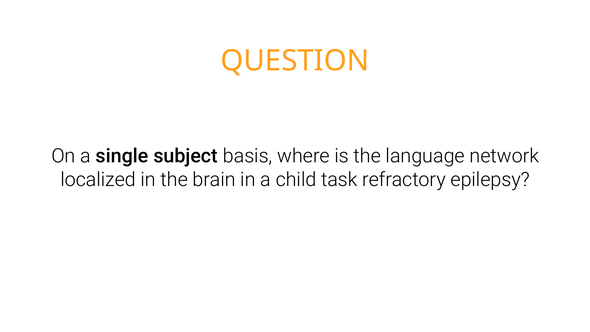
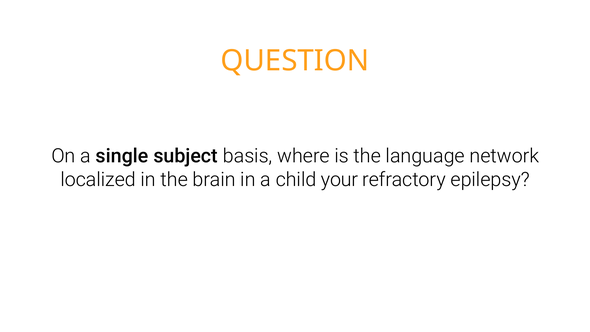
task: task -> your
